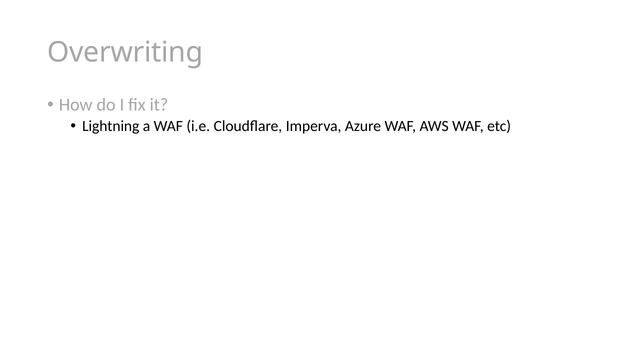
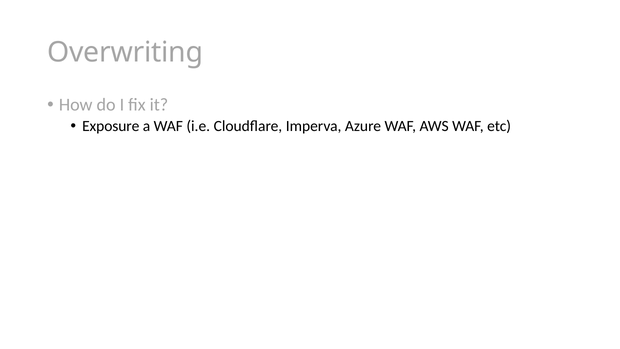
Lightning: Lightning -> Exposure
